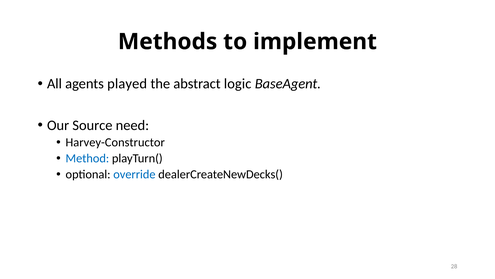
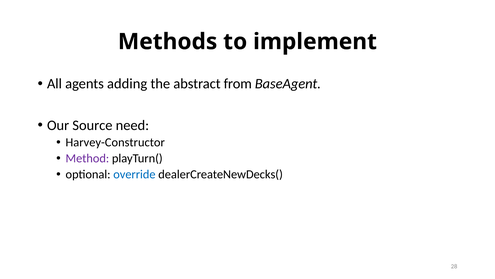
played: played -> adding
logic: logic -> from
Method colour: blue -> purple
